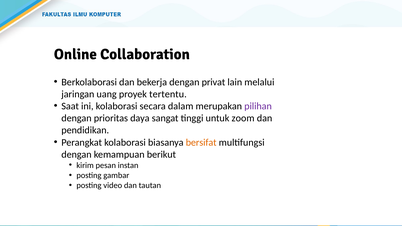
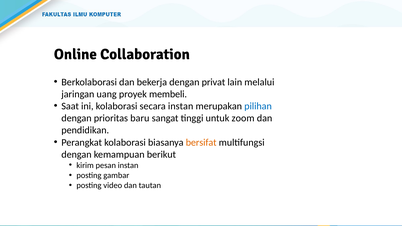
tertentu: tertentu -> membeli
secara dalam: dalam -> instan
pilihan colour: purple -> blue
daya: daya -> baru
